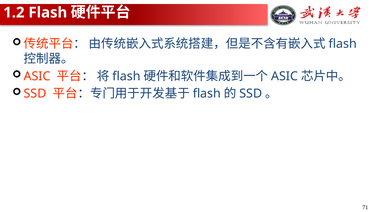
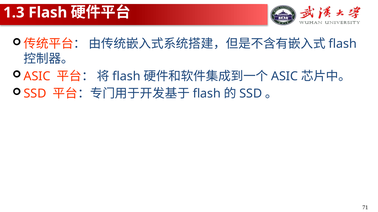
1.2: 1.2 -> 1.3
